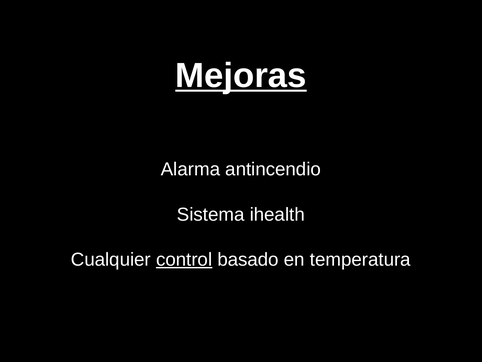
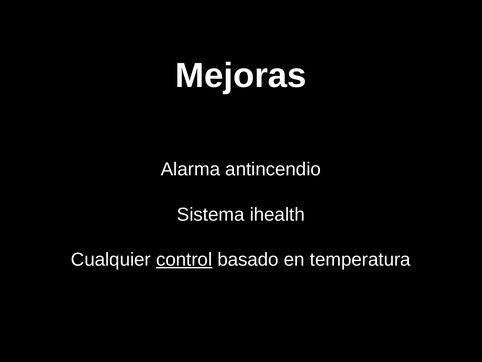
Mejoras underline: present -> none
